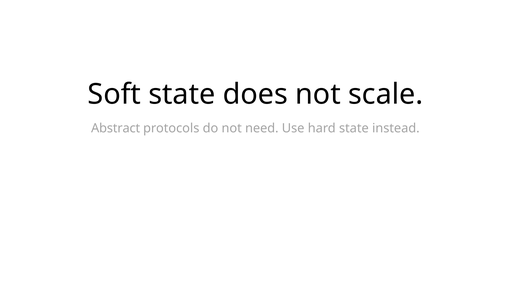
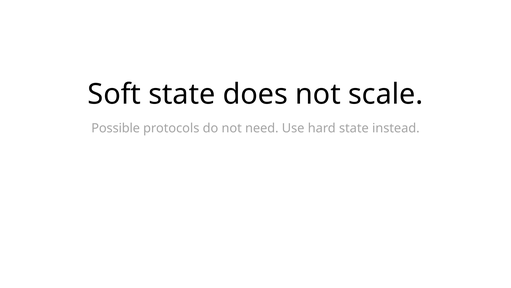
Abstract: Abstract -> Possible
